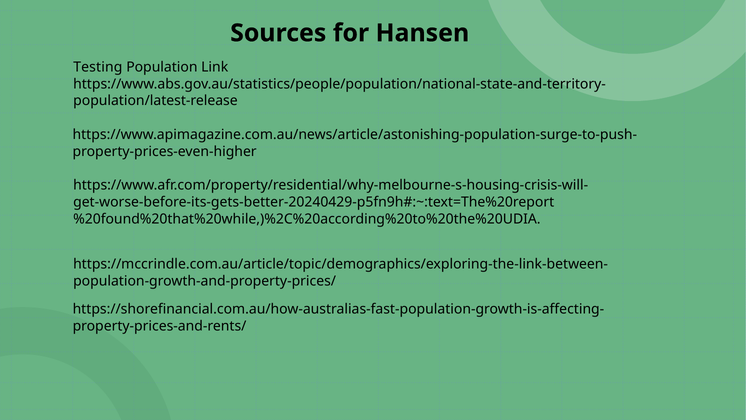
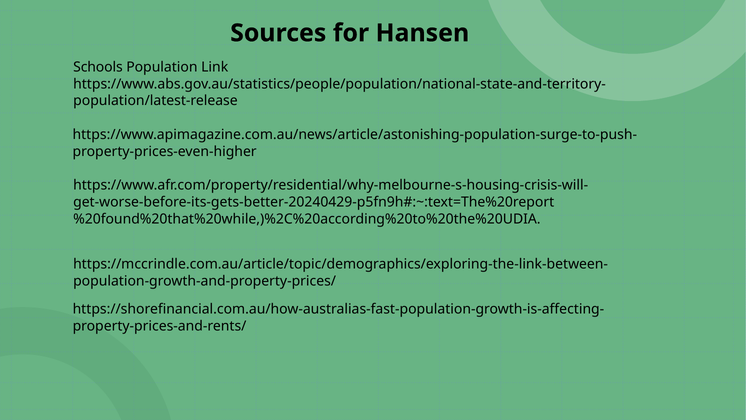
Testing: Testing -> Schools
